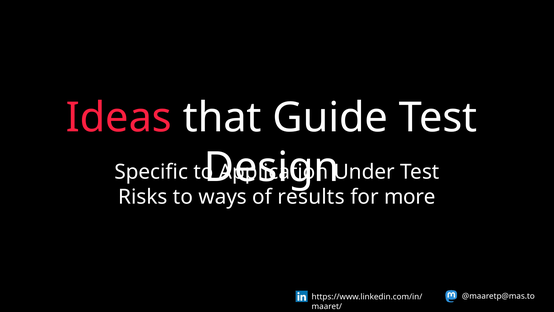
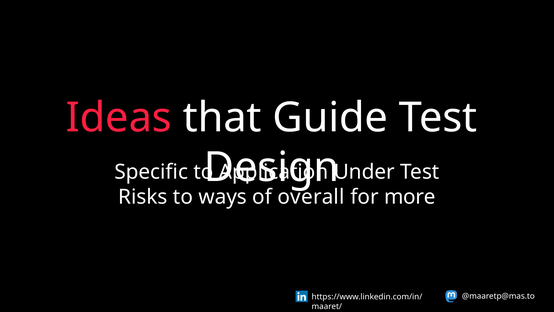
results: results -> overall
